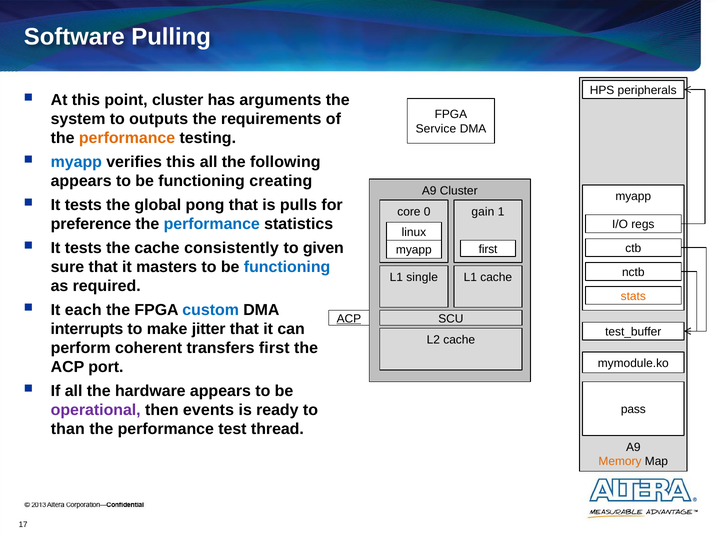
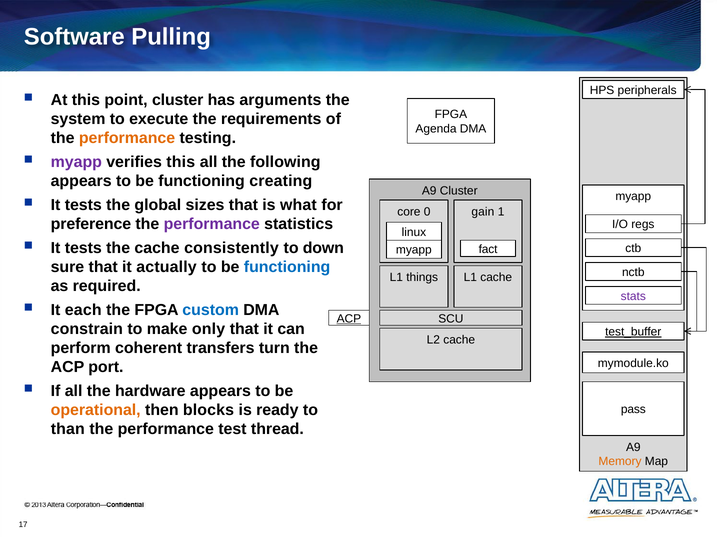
outputs: outputs -> execute
Service: Service -> Agenda
myapp at (76, 162) colour: blue -> purple
pong: pong -> sizes
pulls: pulls -> what
performance at (212, 224) colour: blue -> purple
given: given -> down
first at (488, 250): first -> fact
masters: masters -> actually
single: single -> things
stats colour: orange -> purple
interrupts: interrupts -> constrain
jitter: jitter -> only
test_buffer underline: none -> present
transfers first: first -> turn
operational colour: purple -> orange
events: events -> blocks
